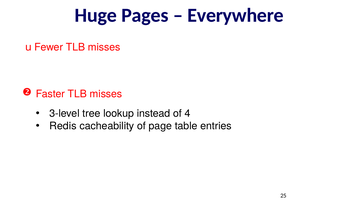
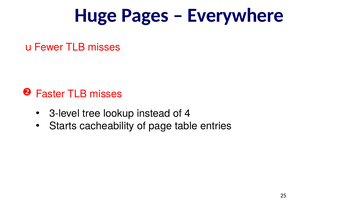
Redis: Redis -> Starts
